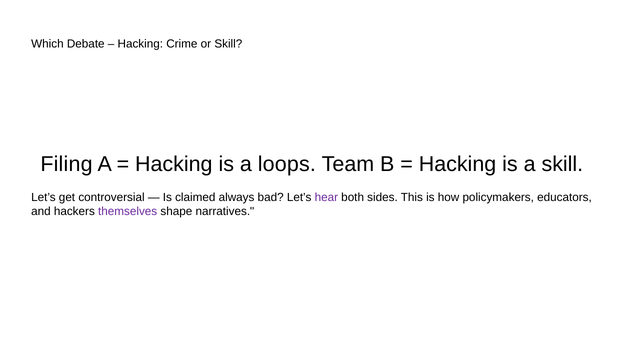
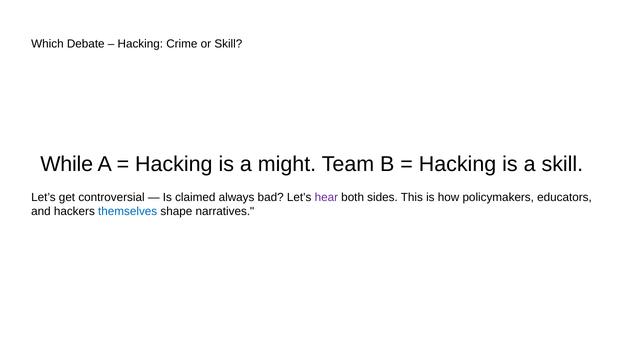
Filing: Filing -> While
loops: loops -> might
themselves colour: purple -> blue
